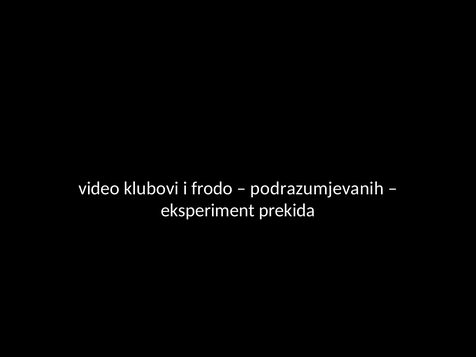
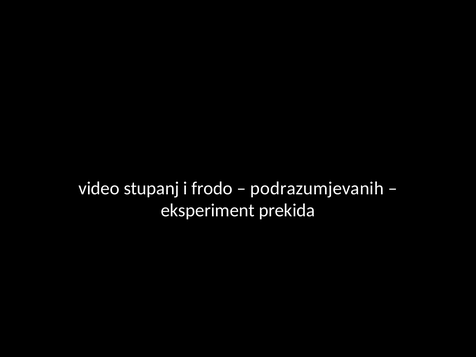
klubovi: klubovi -> stupanj
